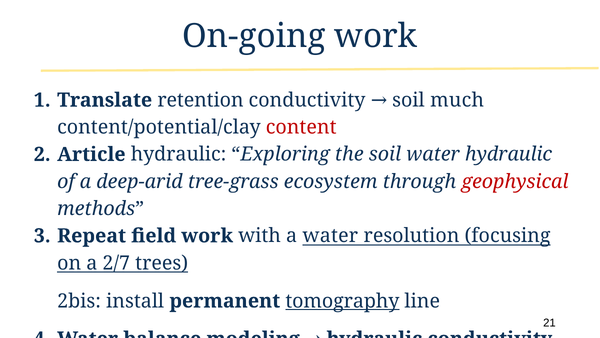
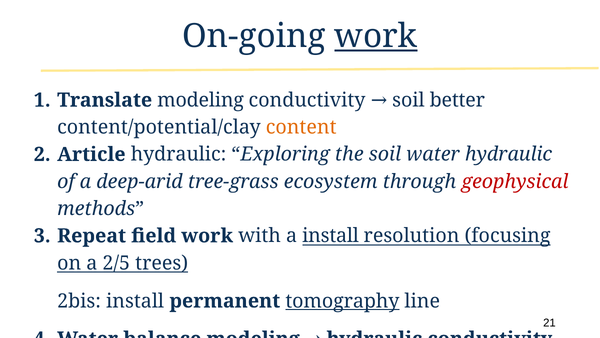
work at (376, 36) underline: none -> present
Translate retention: retention -> modeling
much: much -> better
content colour: red -> orange
a water: water -> install
2/7: 2/7 -> 2/5
